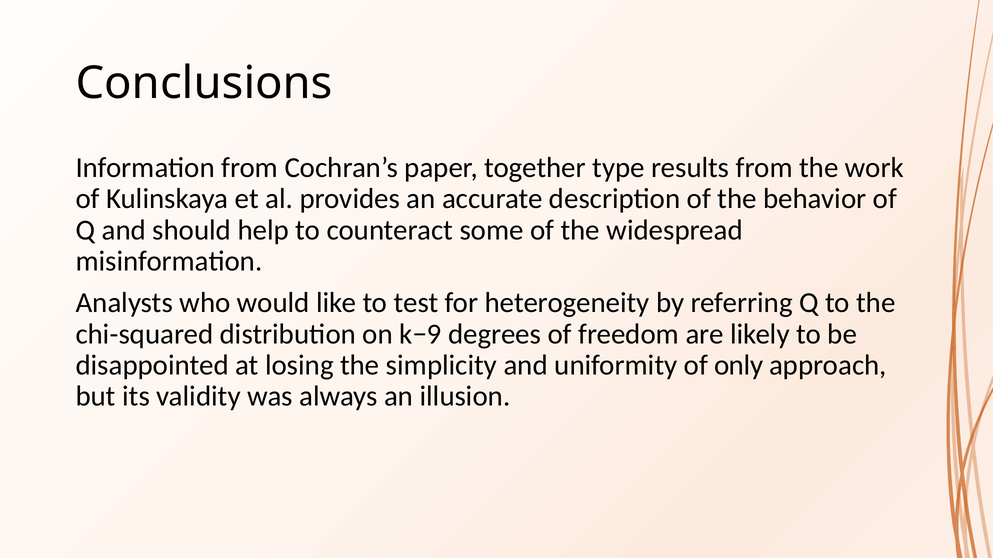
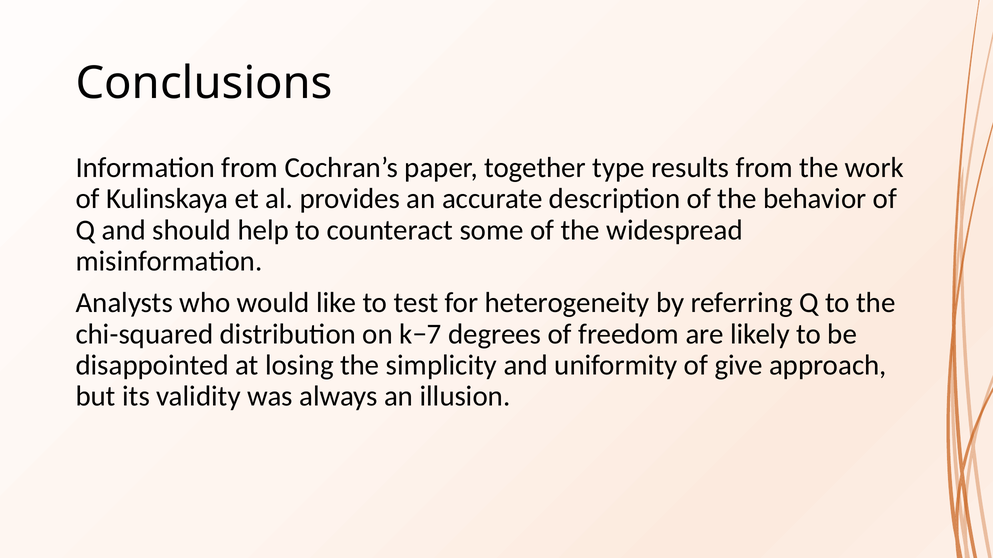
k−9: k−9 -> k−7
only: only -> give
